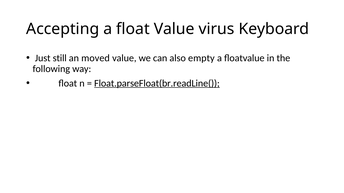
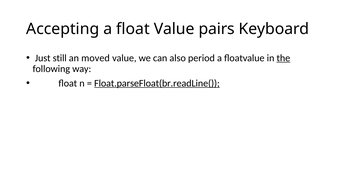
virus: virus -> pairs
empty: empty -> period
the underline: none -> present
